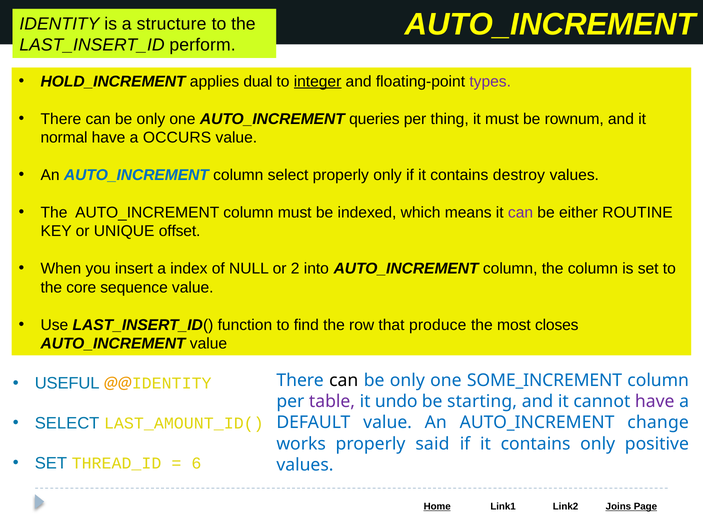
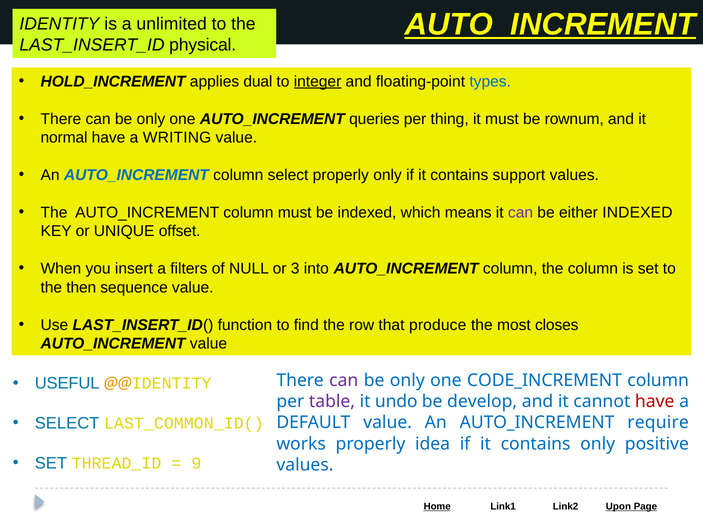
AUTO_INCREMENT at (550, 24) underline: none -> present
structure: structure -> unlimited
perform: perform -> physical
types colour: purple -> blue
OCCURS: OCCURS -> WRITING
destroy: destroy -> support
either ROUTINE: ROUTINE -> INDEXED
index: index -> filters
2: 2 -> 3
core: core -> then
can at (344, 381) colour: black -> purple
SOME_INCREMENT: SOME_INCREMENT -> CODE_INCREMENT
starting: starting -> develop
have at (655, 402) colour: purple -> red
LAST_AMOUNT_ID(: LAST_AMOUNT_ID( -> LAST_COMMON_ID(
change: change -> require
said: said -> idea
6: 6 -> 9
Joins: Joins -> Upon
